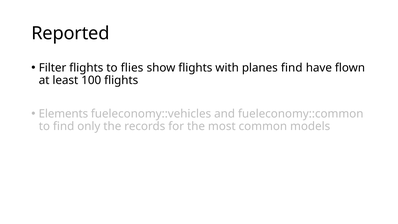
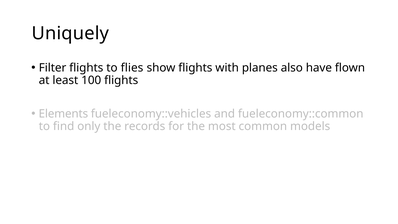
Reported: Reported -> Uniquely
planes find: find -> also
